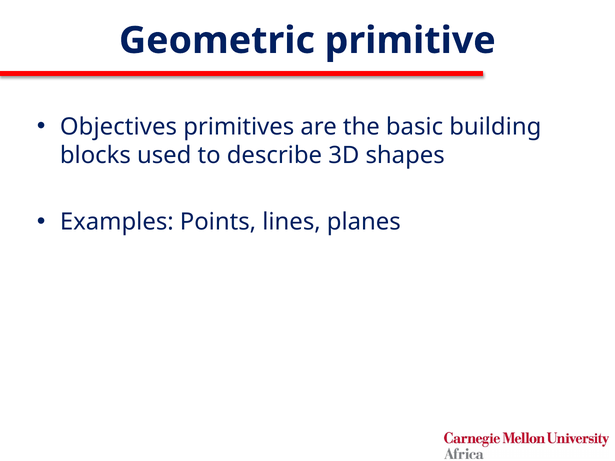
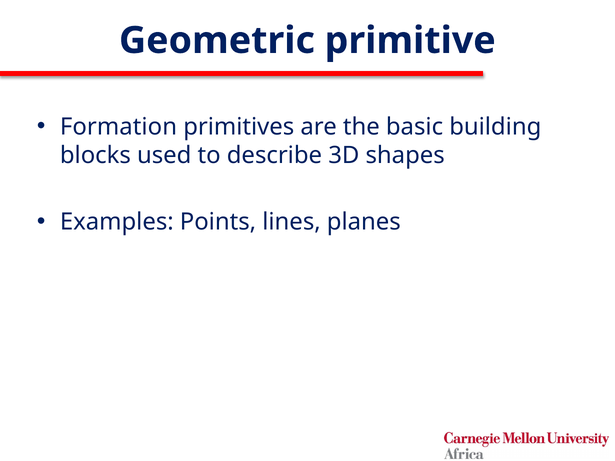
Objectives: Objectives -> Formation
